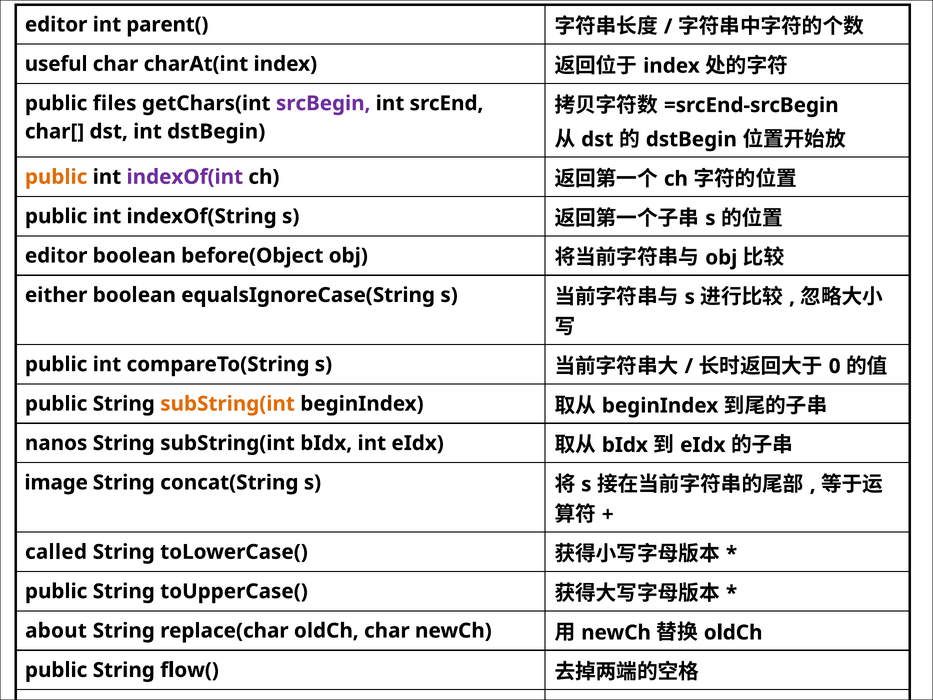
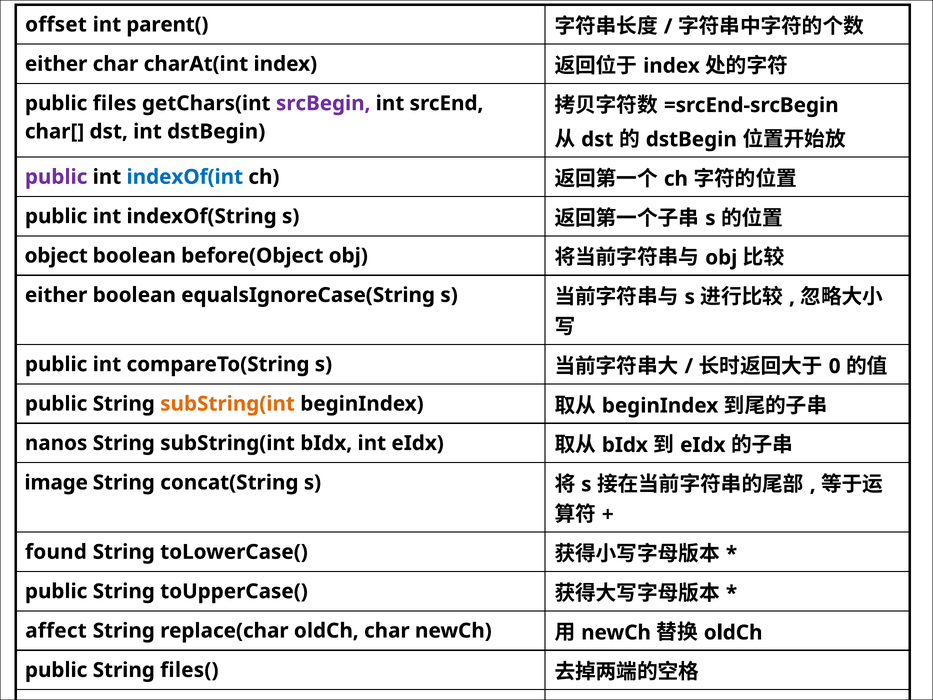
editor at (56, 25): editor -> offset
useful at (56, 64): useful -> either
public at (56, 177) colour: orange -> purple
indexOf(int colour: purple -> blue
editor at (56, 256): editor -> object
called: called -> found
about: about -> affect
flow(: flow( -> files(
